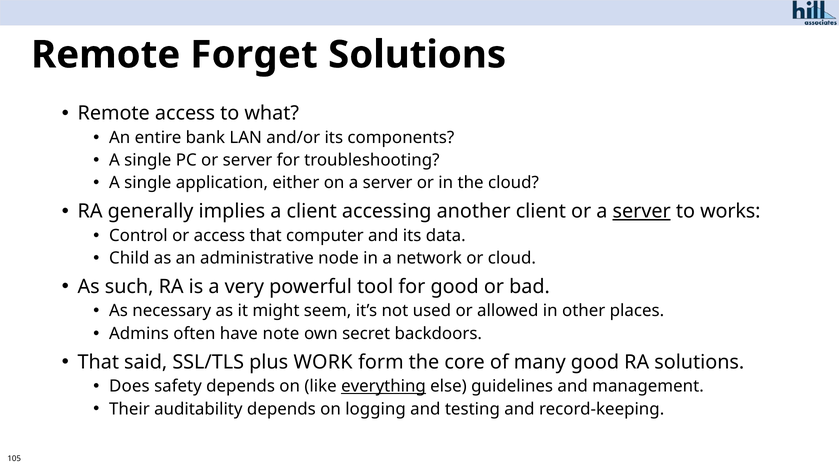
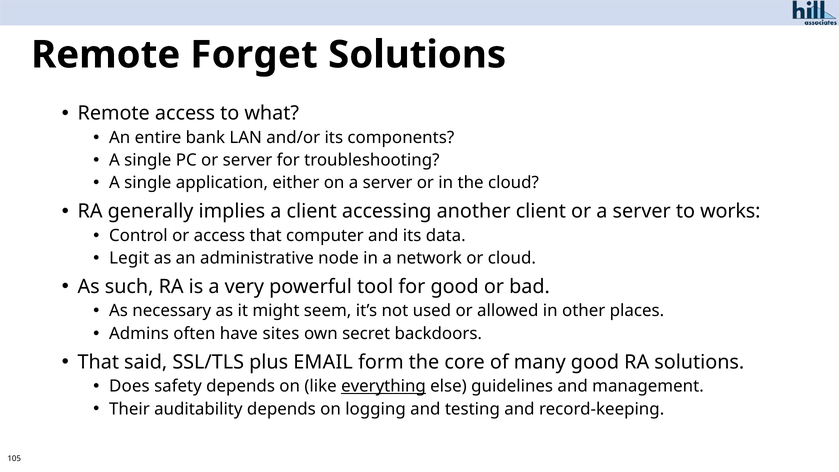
server at (642, 211) underline: present -> none
Child: Child -> Legit
note: note -> sites
WORK: WORK -> EMAIL
